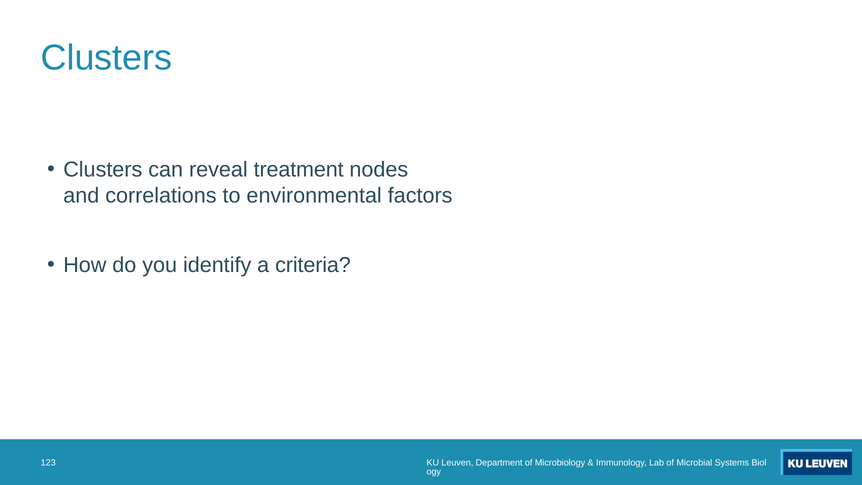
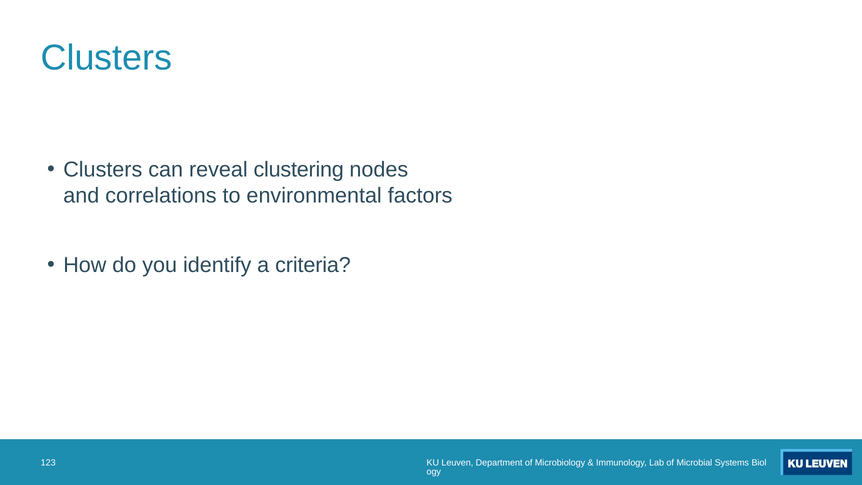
treatment: treatment -> clustering
